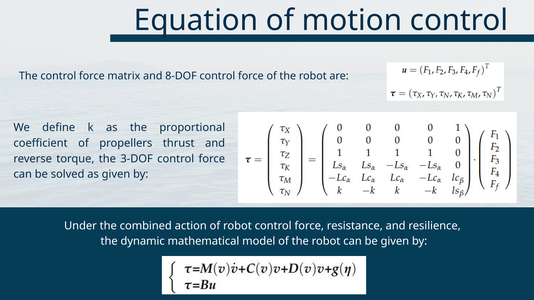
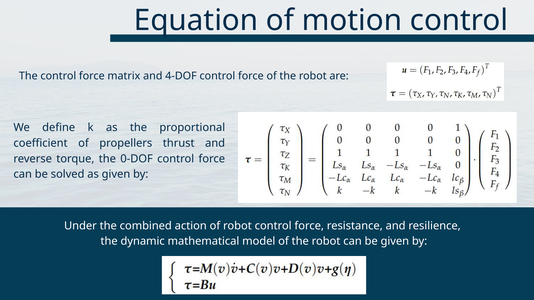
8-DOF: 8-DOF -> 4-DOF
3-DOF: 3-DOF -> 0-DOF
